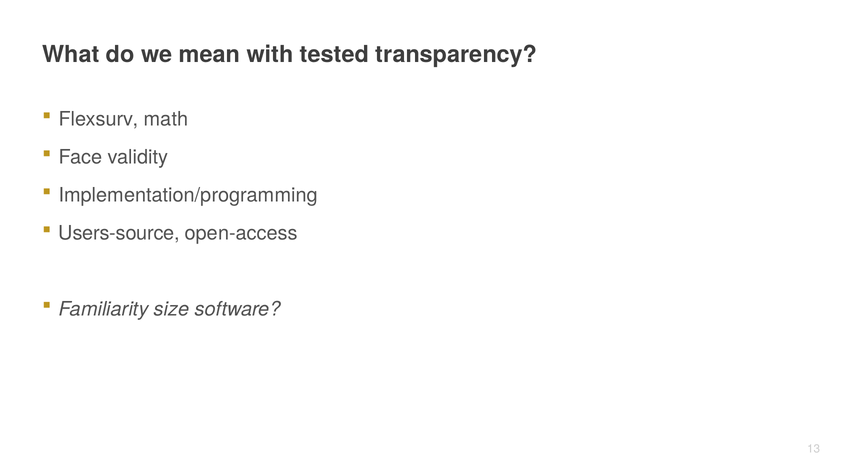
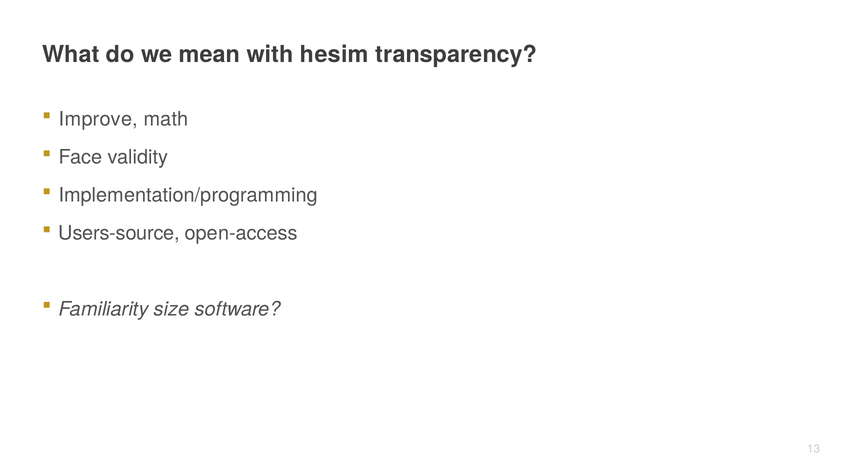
tested: tested -> hesim
Flexsurv: Flexsurv -> Improve
